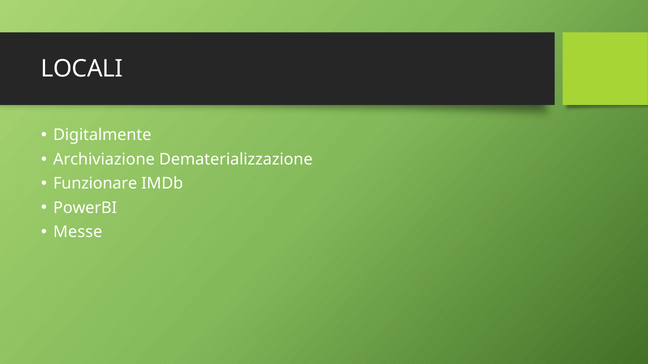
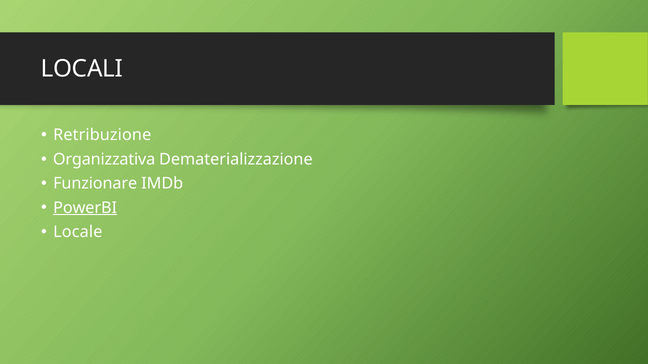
Digitalmente: Digitalmente -> Retribuzione
Archiviazione: Archiviazione -> Organizzativa
PowerBI underline: none -> present
Messe: Messe -> Locale
